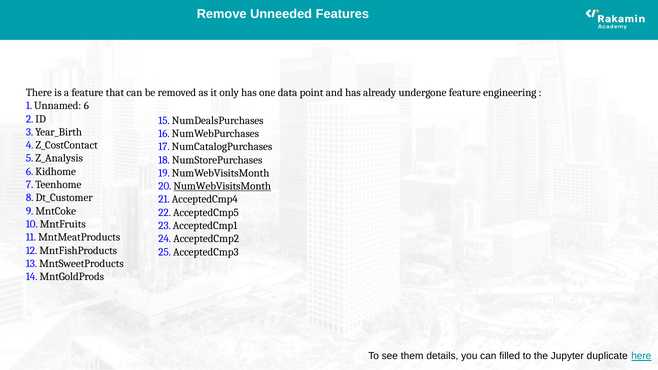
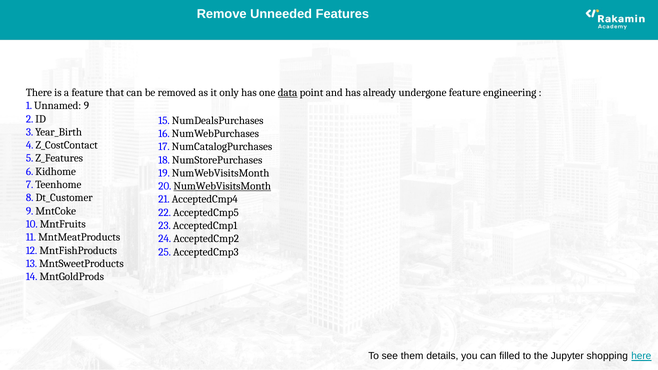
data underline: none -> present
Unnamed 6: 6 -> 9
Z_Analysis: Z_Analysis -> Z_Features
duplicate: duplicate -> shopping
